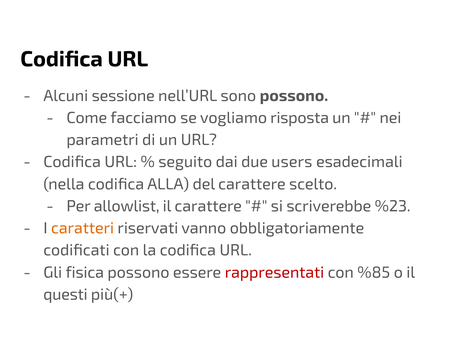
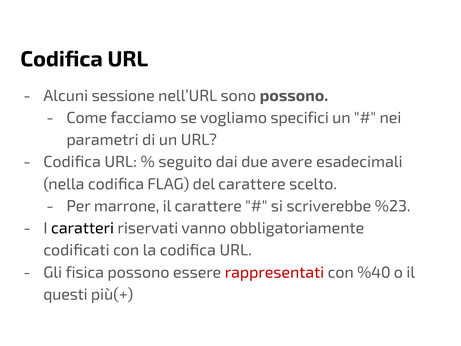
risposta: risposta -> specifici
users: users -> avere
ALLA: ALLA -> FLAG
allowlist: allowlist -> marrone
caratteri colour: orange -> black
%85: %85 -> %40
